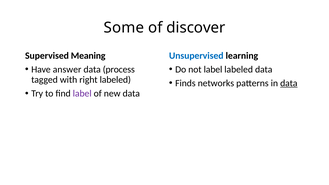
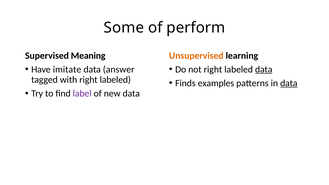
discover: discover -> perform
Unsupervised colour: blue -> orange
answer: answer -> imitate
process: process -> answer
not label: label -> right
data at (264, 69) underline: none -> present
networks: networks -> examples
